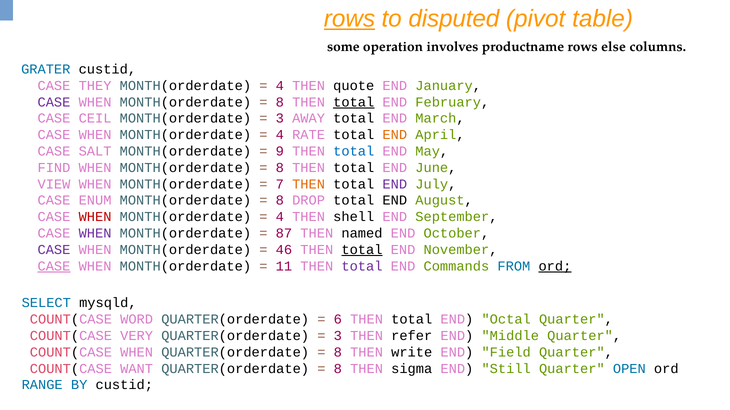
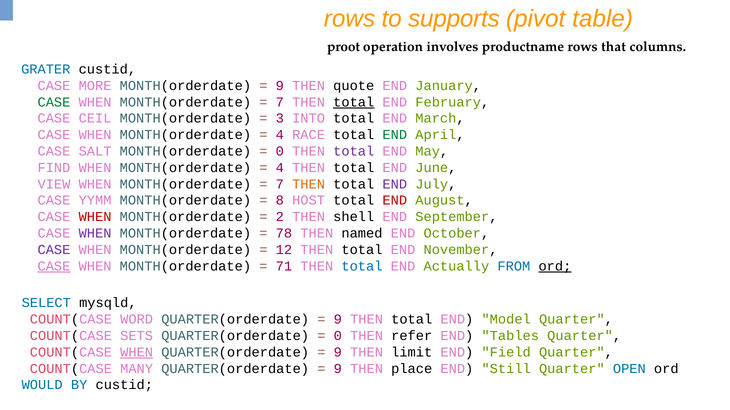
rows at (350, 19) underline: present -> none
disputed: disputed -> supports
some: some -> proot
else: else -> that
THEY: THEY -> MORE
4 at (280, 86): 4 -> 9
CASE at (54, 102) colour: purple -> green
8 at (280, 102): 8 -> 7
AWAY: AWAY -> INTO
RATE: RATE -> RACE
END at (395, 135) colour: orange -> green
9 at (280, 151): 9 -> 0
total at (354, 151) colour: blue -> purple
8 at (280, 168): 8 -> 4
ENUM: ENUM -> YYMM
DROP: DROP -> HOST
END at (395, 201) colour: black -> red
4 at (280, 217): 4 -> 2
87: 87 -> 78
46: 46 -> 12
total at (362, 250) underline: present -> none
11: 11 -> 71
total at (362, 266) colour: purple -> blue
Commands: Commands -> Actually
6 at (338, 320): 6 -> 9
Octal: Octal -> Model
VERY: VERY -> SETS
3 at (338, 336): 3 -> 0
Middle: Middle -> Tables
WHEN at (137, 353) underline: none -> present
8 at (338, 353): 8 -> 9
write: write -> limit
WANT: WANT -> MANY
8 at (338, 369): 8 -> 9
sigma: sigma -> place
RANGE: RANGE -> WOULD
